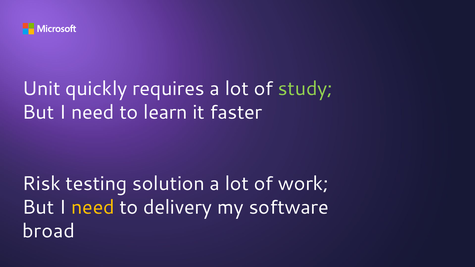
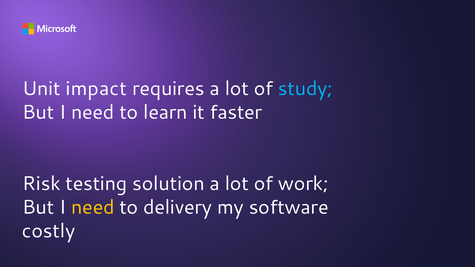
quickly: quickly -> impact
study colour: light green -> light blue
broad: broad -> costly
